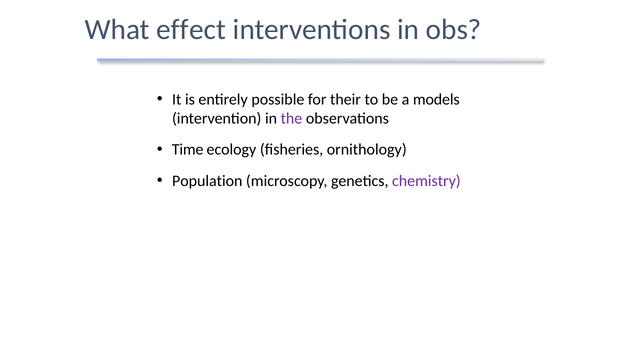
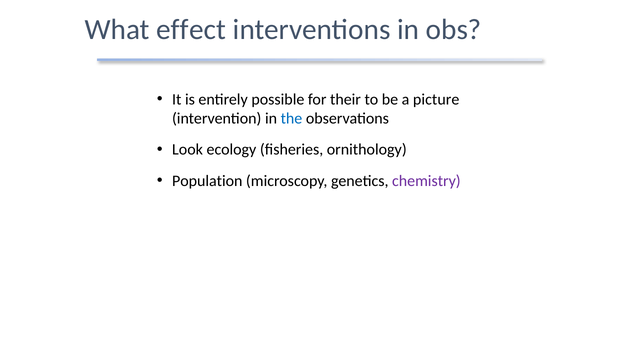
models: models -> picture
the colour: purple -> blue
Time: Time -> Look
